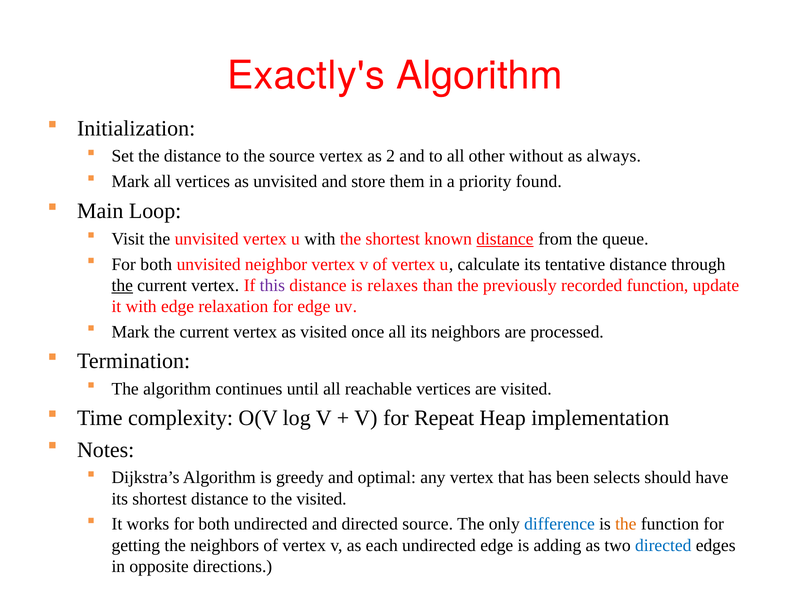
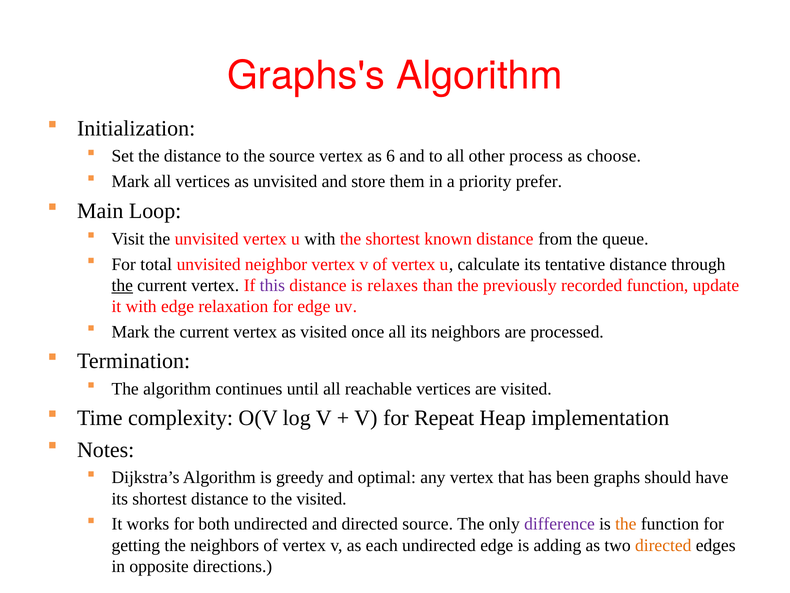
Exactly's: Exactly's -> Graphs's
2: 2 -> 6
without: without -> process
always: always -> choose
found: found -> prefer
distance at (505, 239) underline: present -> none
both at (156, 264): both -> total
selects: selects -> graphs
difference colour: blue -> purple
directed at (663, 545) colour: blue -> orange
